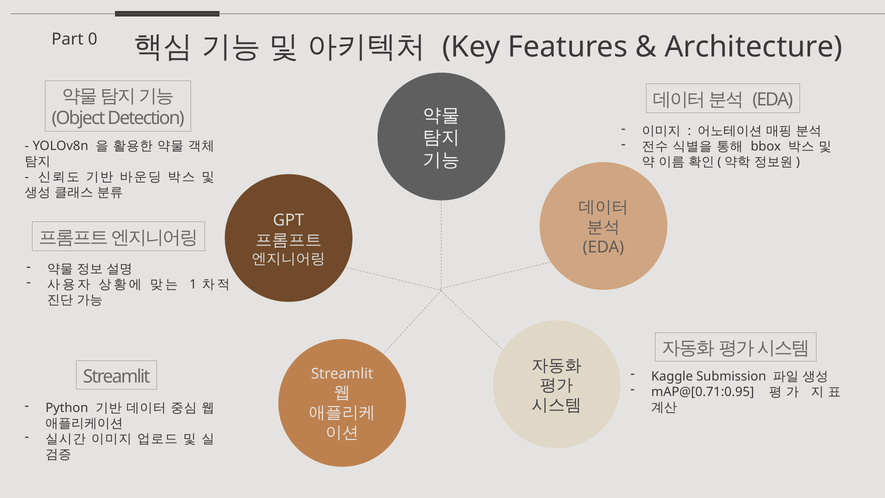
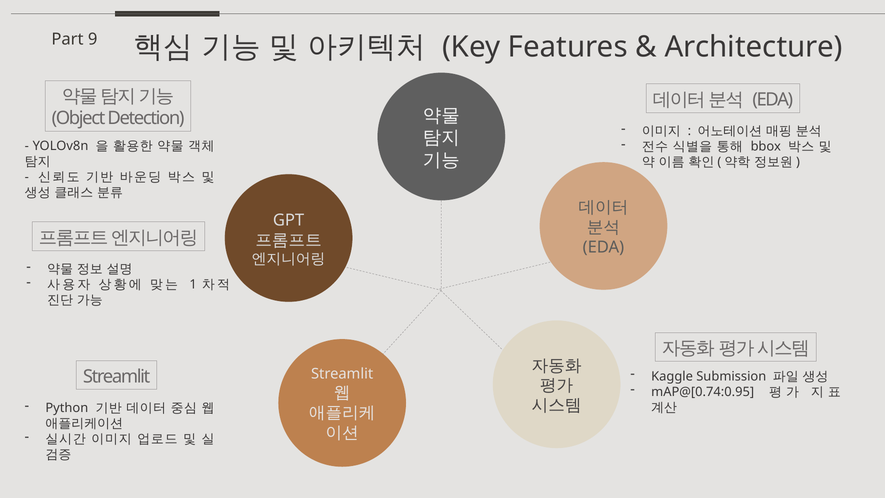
0: 0 -> 9
mAP@[0.71:0.95: mAP@[0.71:0.95 -> mAP@[0.74:0.95
